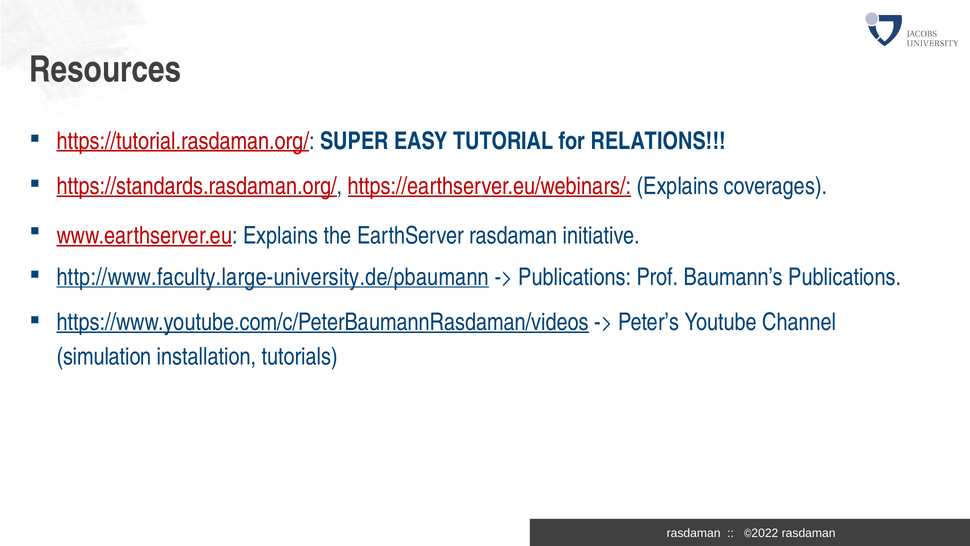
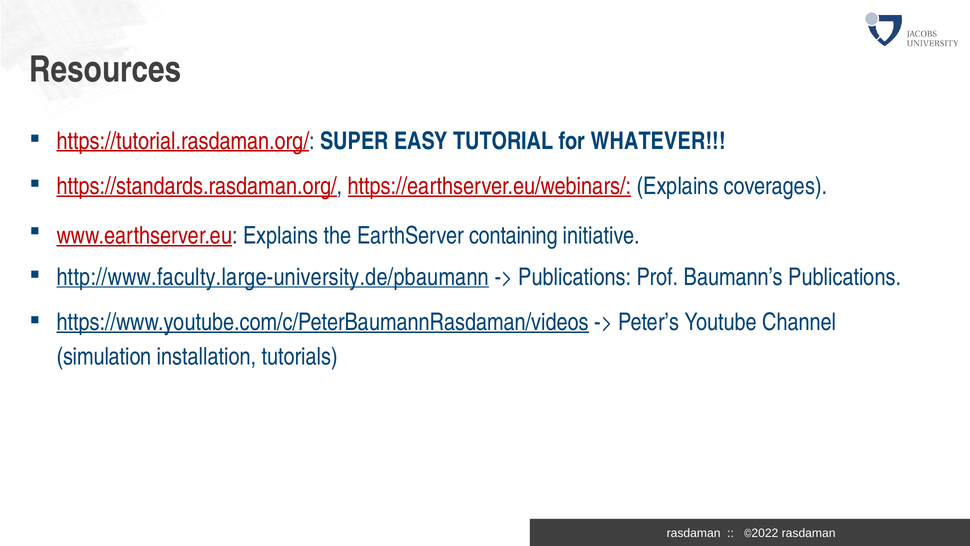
RELATIONS: RELATIONS -> WHATEVER
EarthServer rasdaman: rasdaman -> containing
